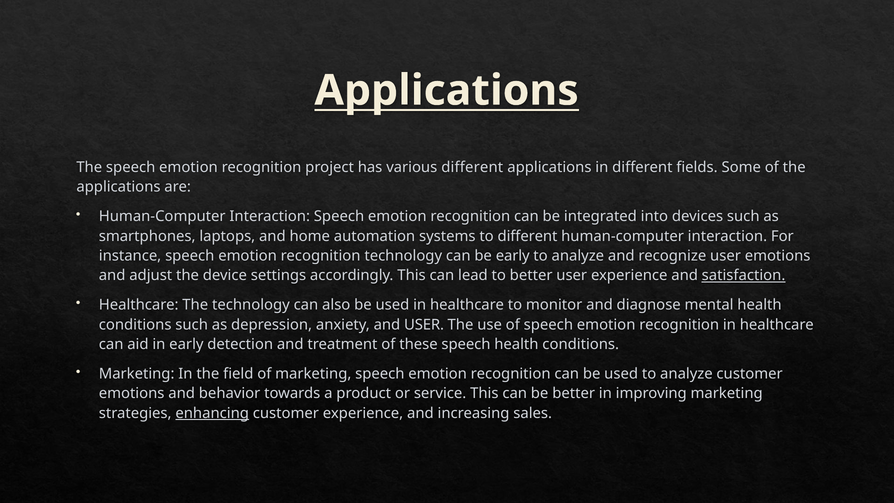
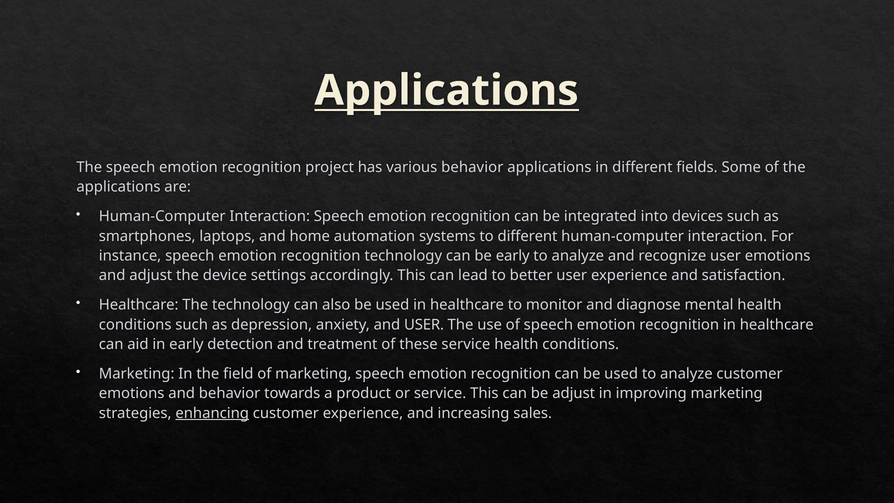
various different: different -> behavior
satisfaction underline: present -> none
these speech: speech -> service
be better: better -> adjust
